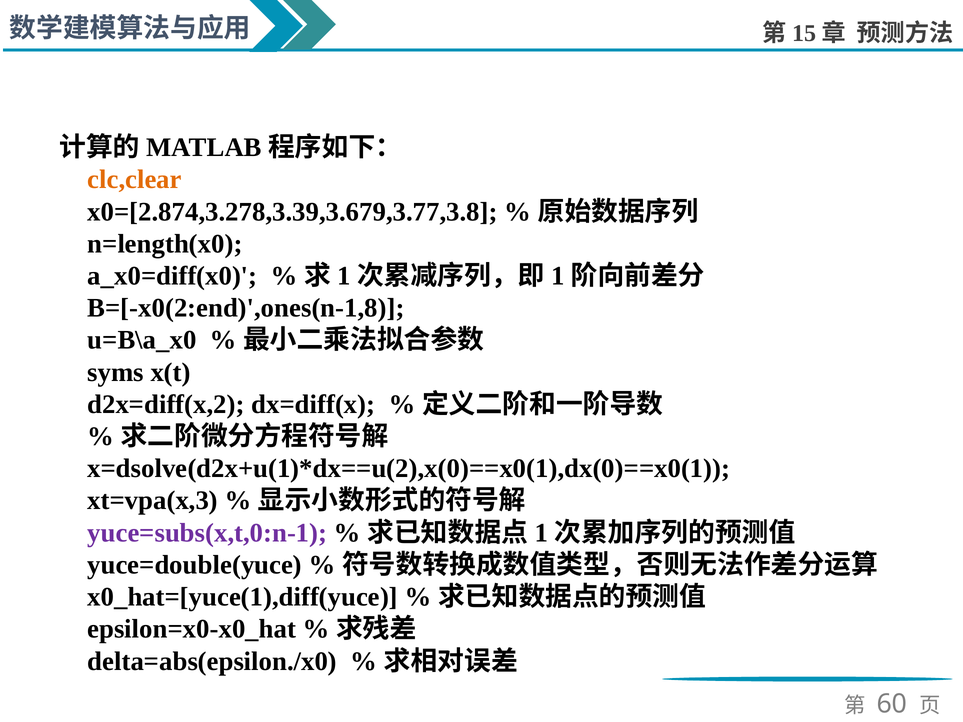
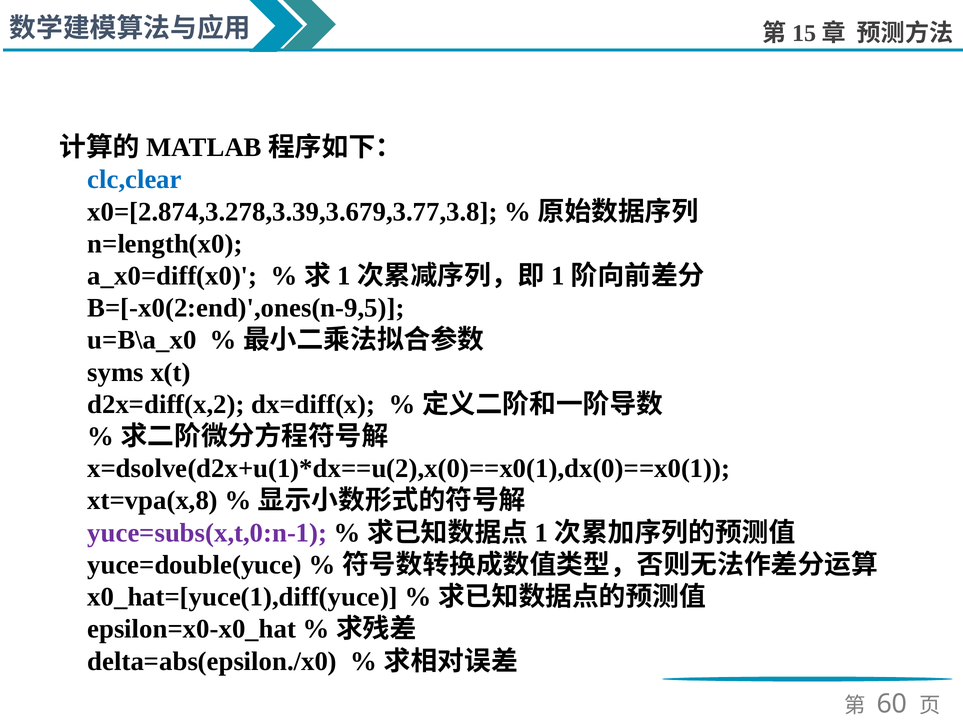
clc,clear colour: orange -> blue
B=[-x0(2:end)',ones(n-1,8: B=[-x0(2:end)',ones(n-1,8 -> B=[-x0(2:end)',ones(n-9,5
xt=vpa(x,3: xt=vpa(x,3 -> xt=vpa(x,8
